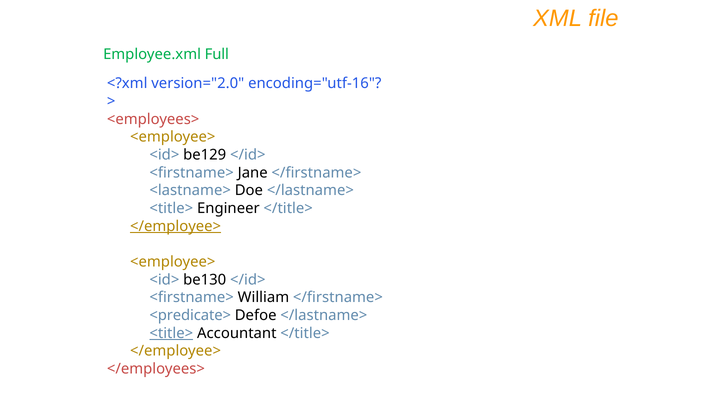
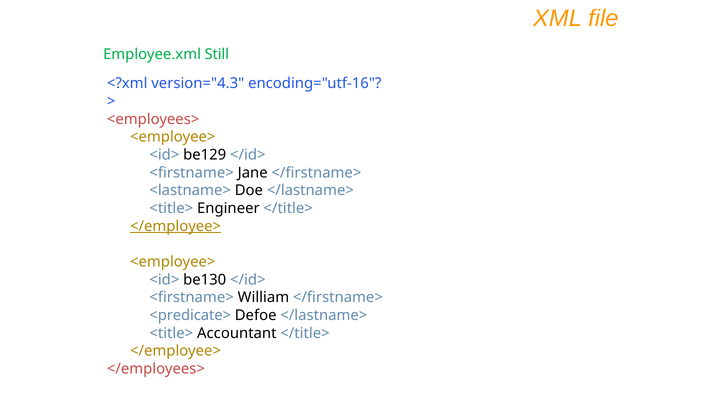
Full: Full -> Still
version="2.0: version="2.0 -> version="4.3
<title> at (171, 333) underline: present -> none
